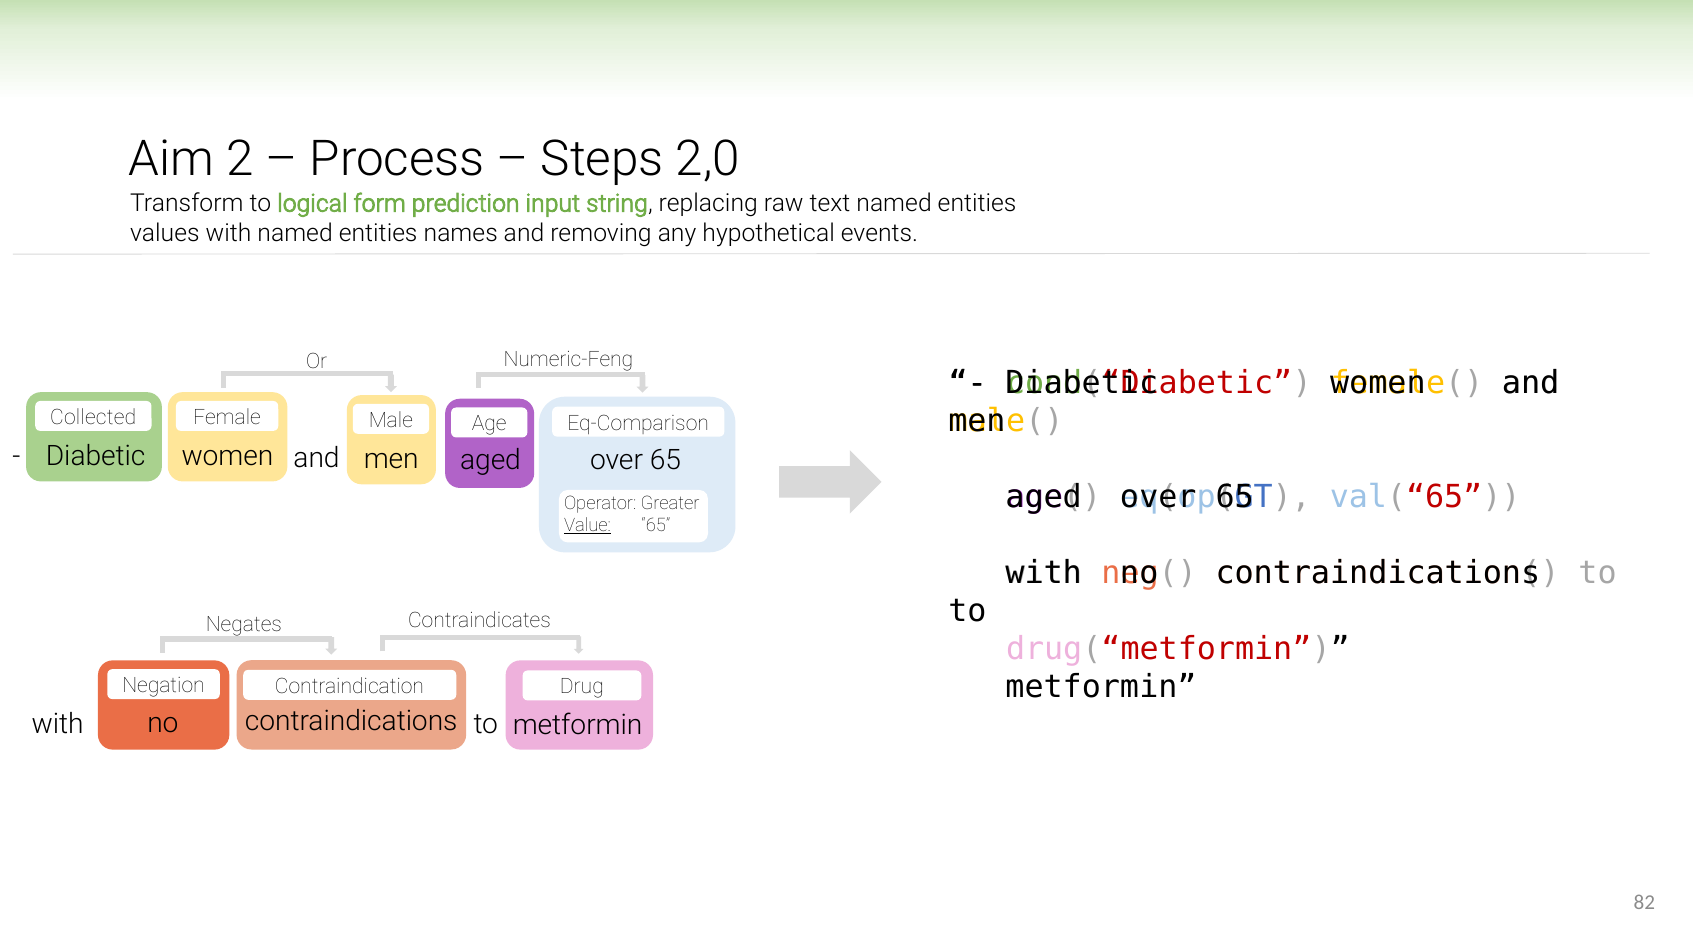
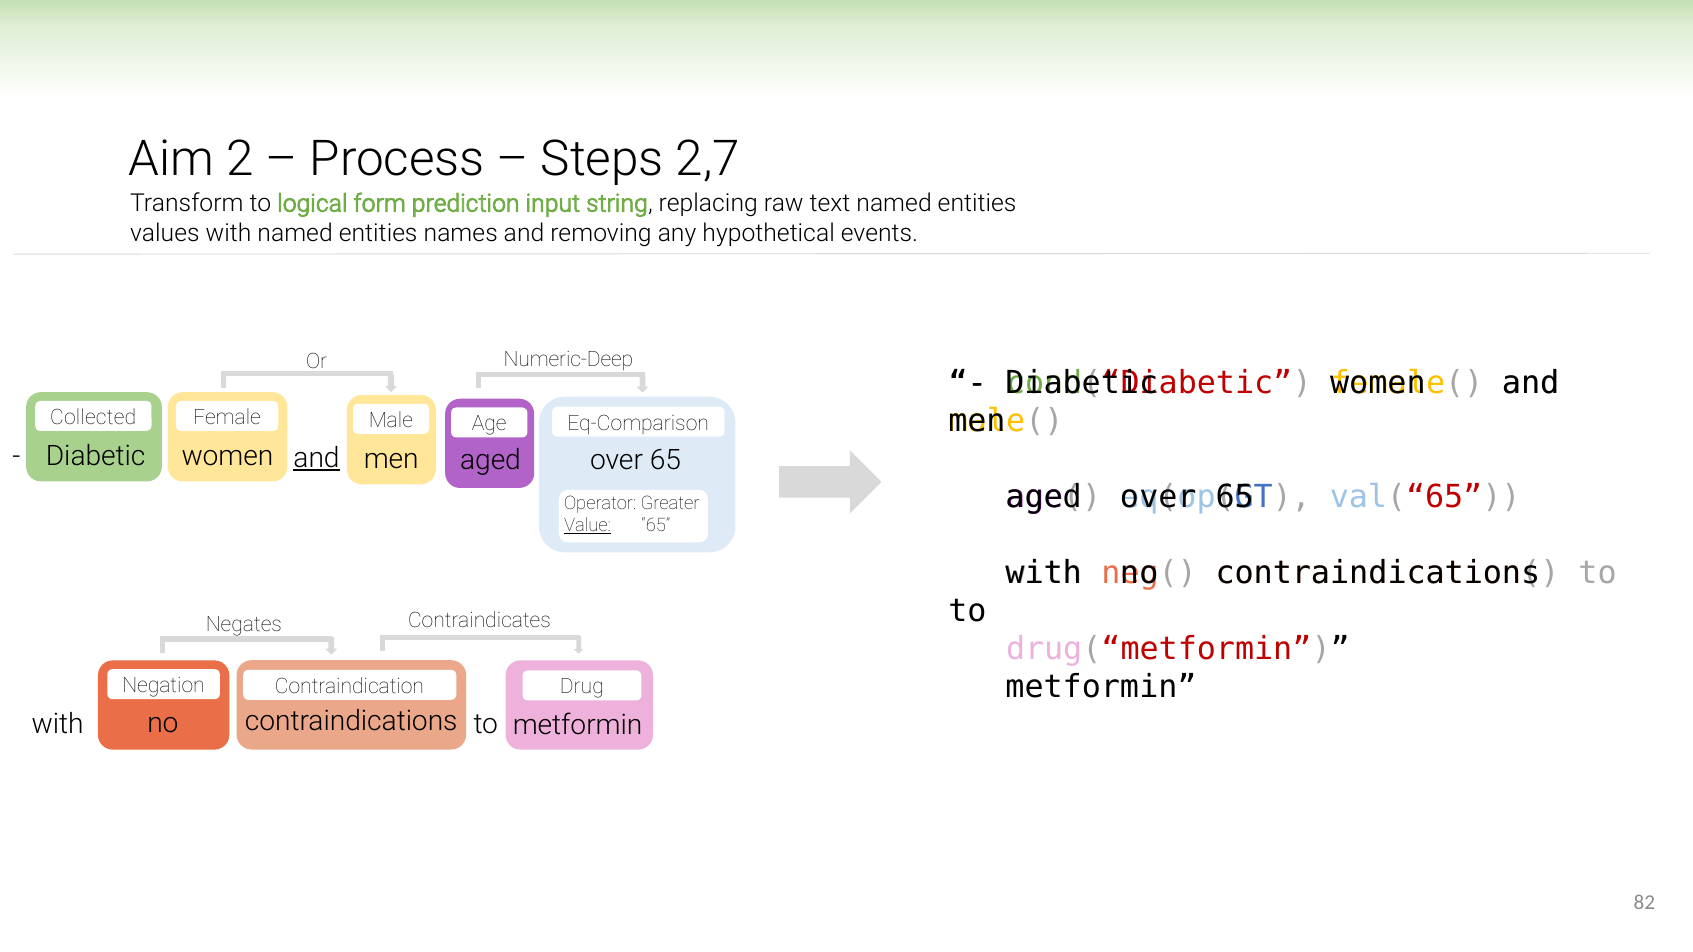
2,0: 2,0 -> 2,7
Numeric-Feng: Numeric-Feng -> Numeric-Deep
and at (317, 458) underline: none -> present
